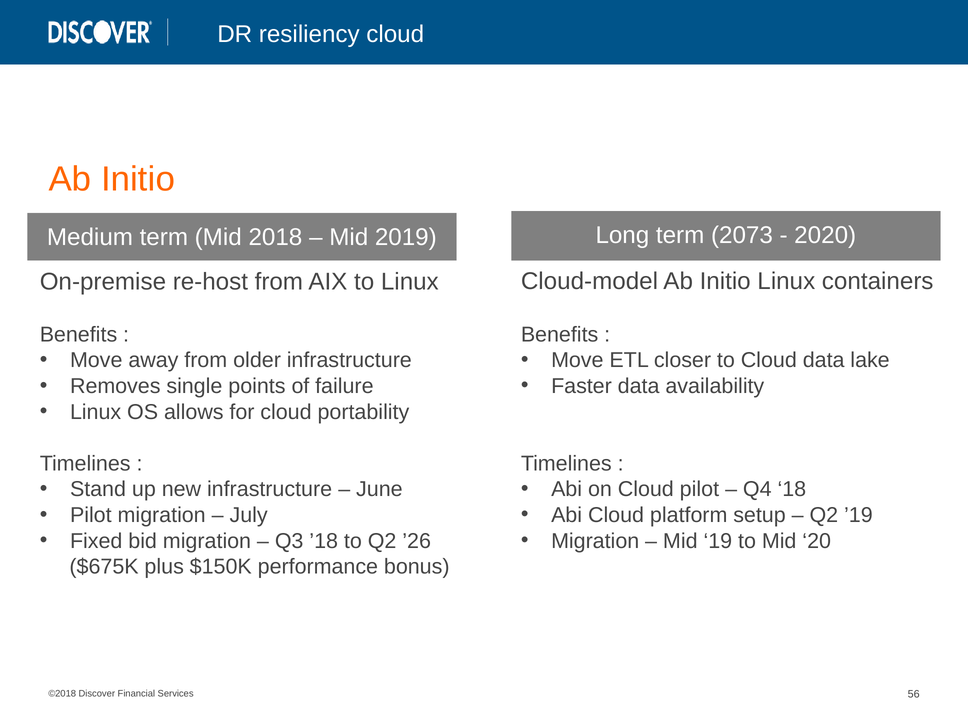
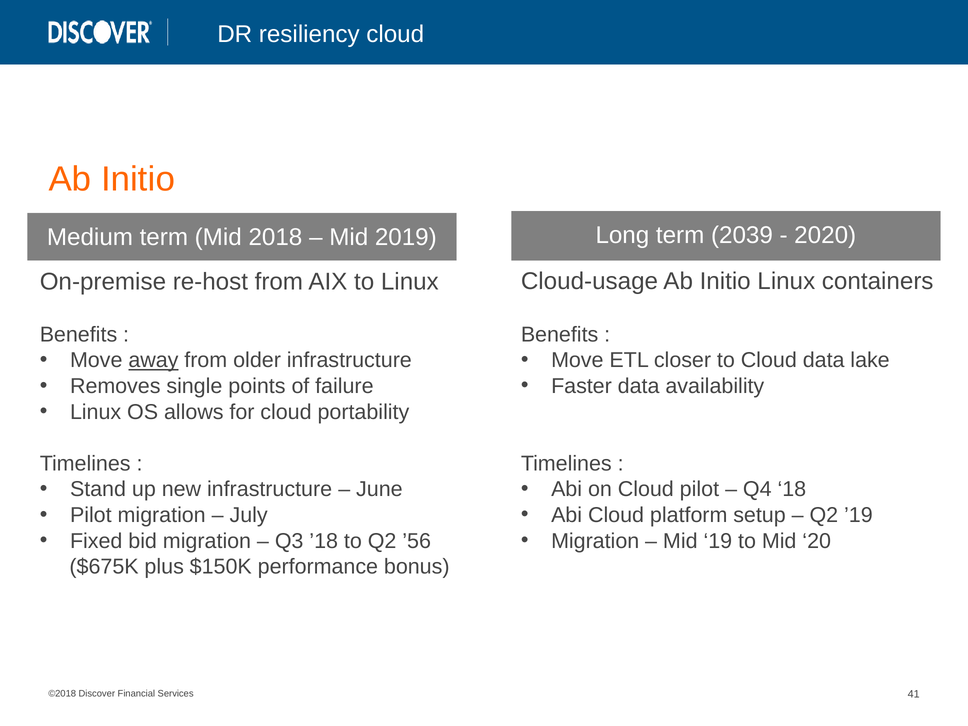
2073: 2073 -> 2039
Cloud-model: Cloud-model -> Cloud-usage
away underline: none -> present
’26: ’26 -> ’56
56: 56 -> 41
